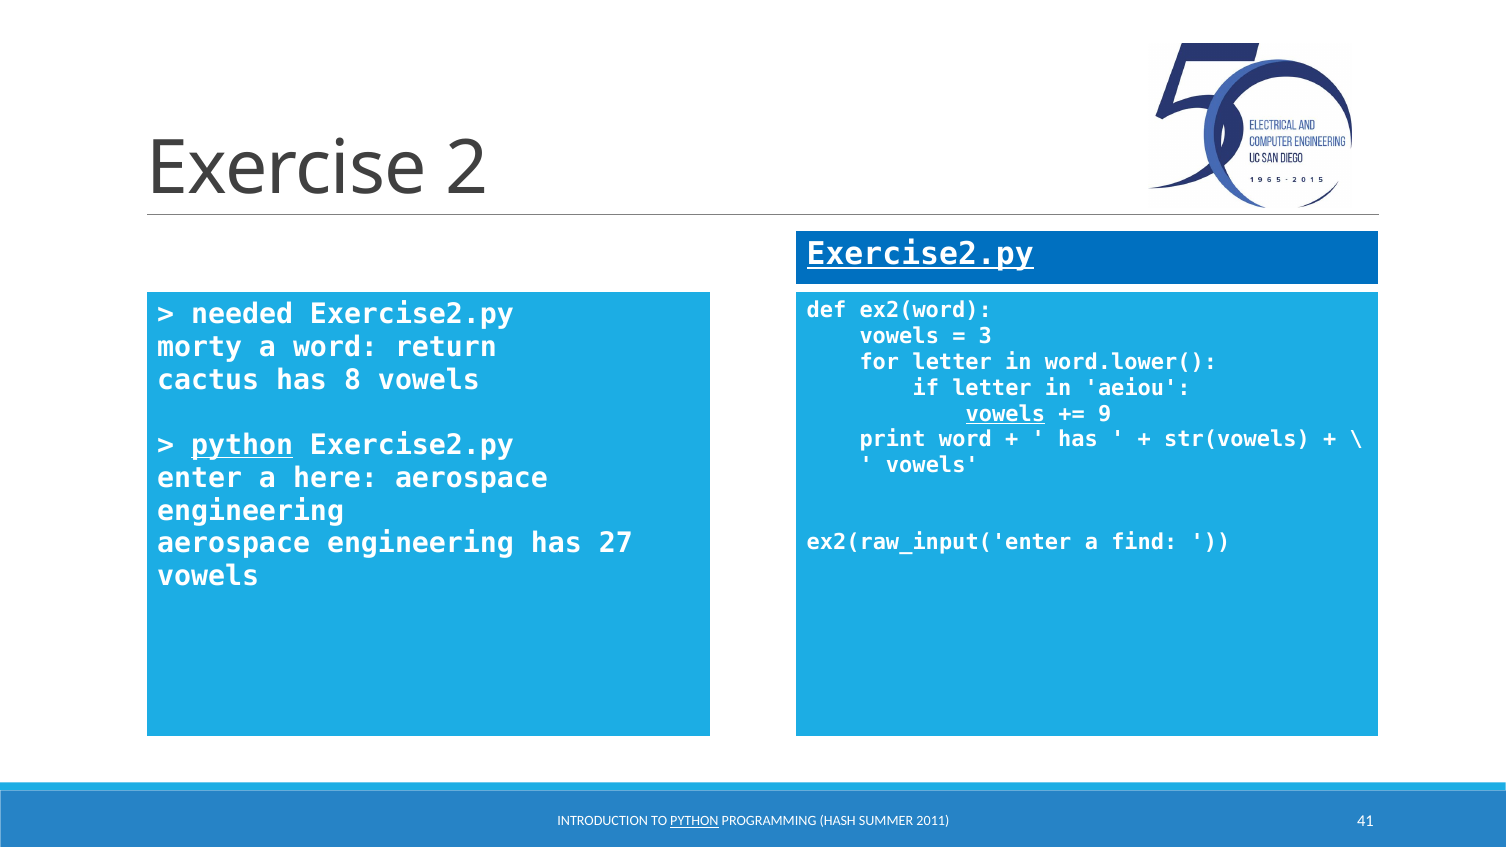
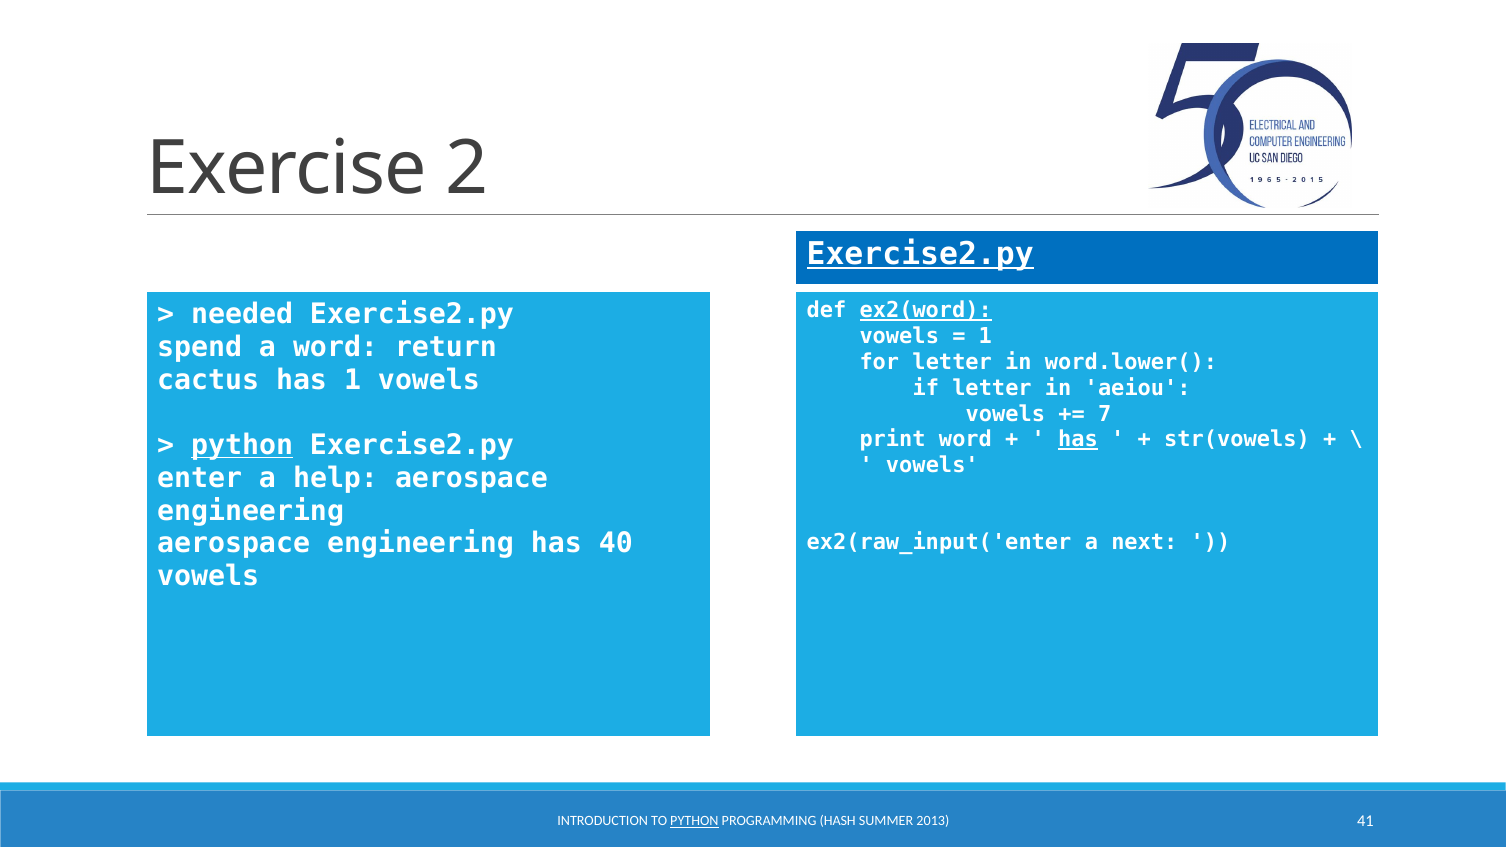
ex2(word underline: none -> present
3 at (985, 336): 3 -> 1
morty: morty -> spend
has 8: 8 -> 1
vowels at (1005, 414) underline: present -> none
9: 9 -> 7
has at (1078, 440) underline: none -> present
here: here -> help
27: 27 -> 40
find: find -> next
2011: 2011 -> 2013
